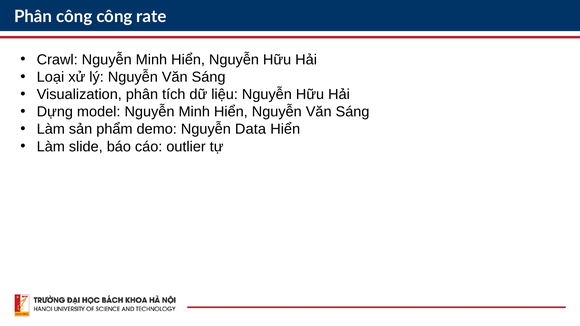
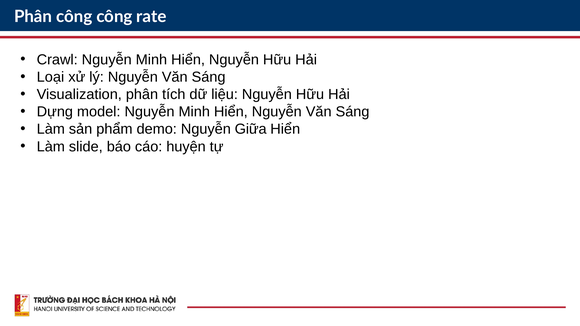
Data: Data -> Giữa
outlier: outlier -> huyện
